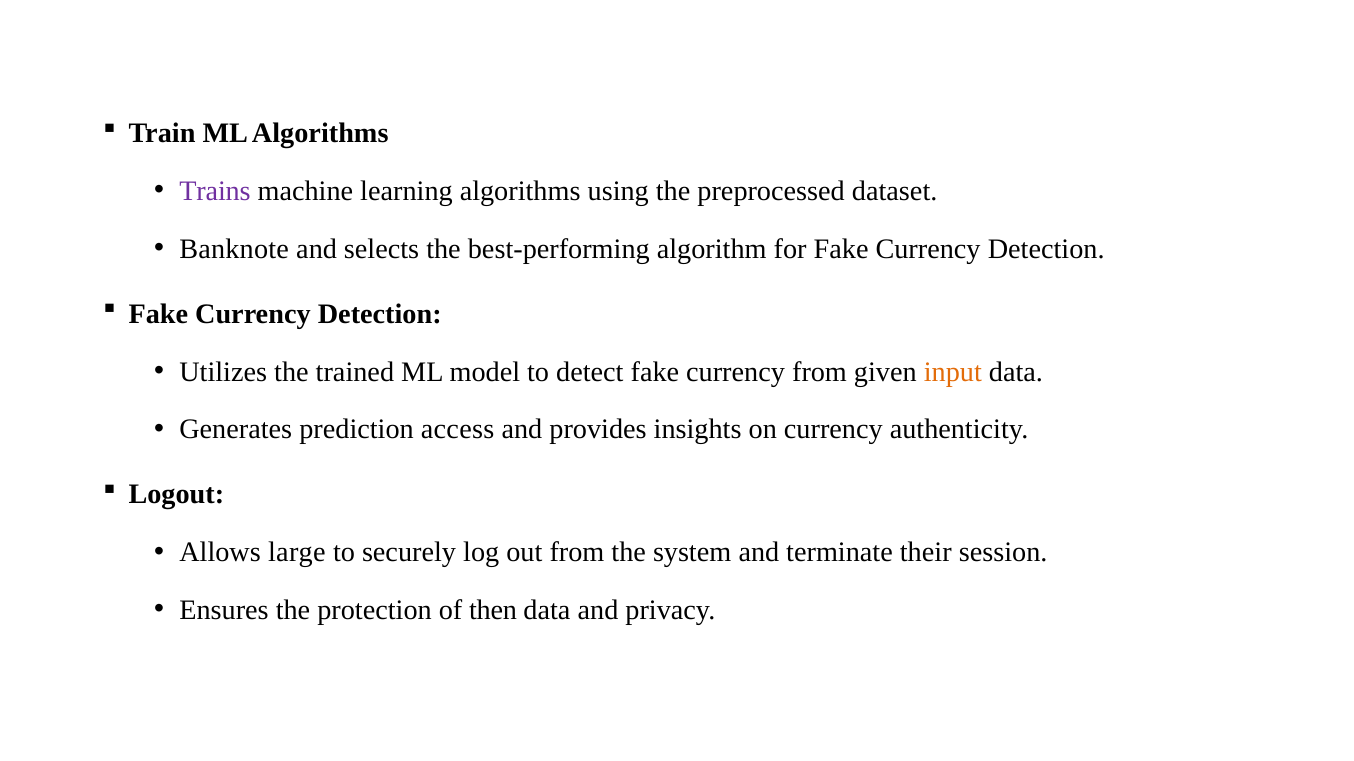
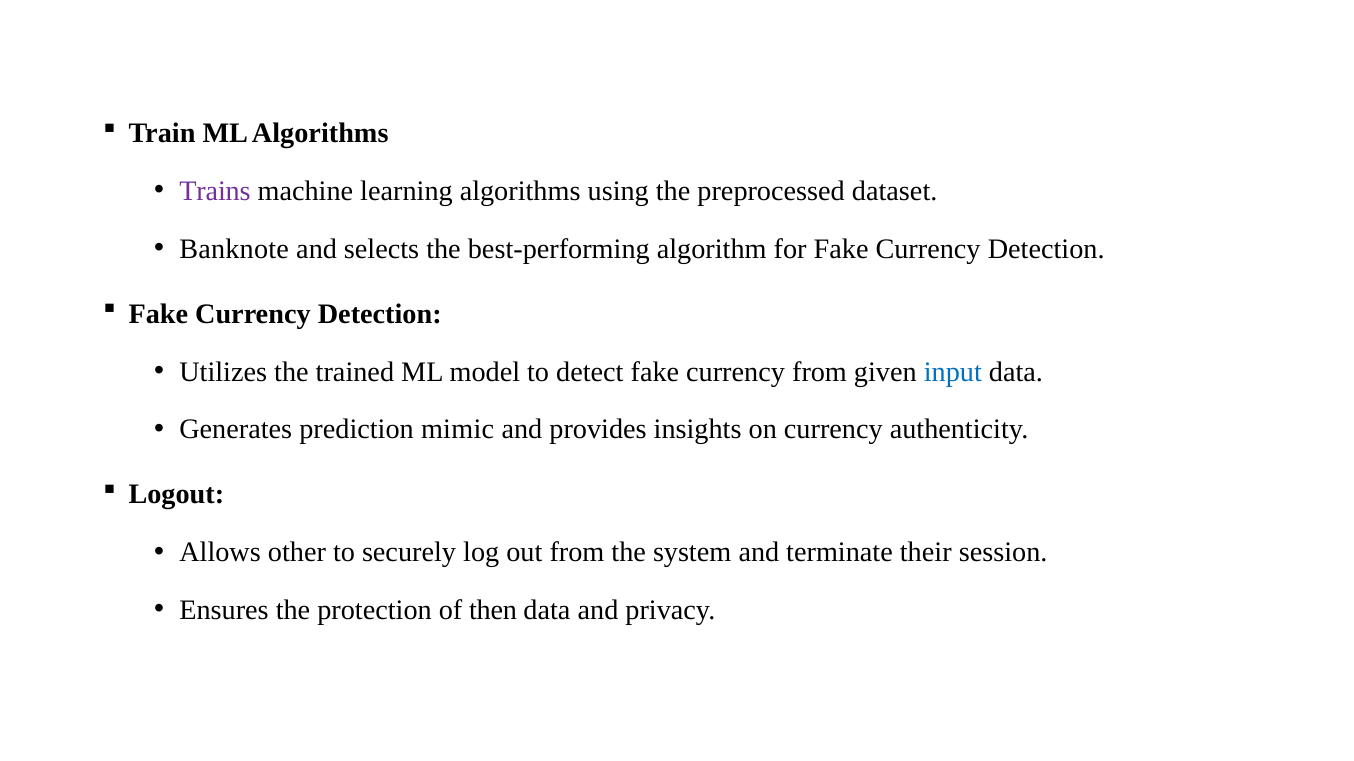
input colour: orange -> blue
access: access -> mimic
large: large -> other
